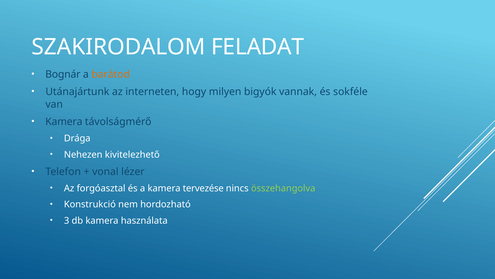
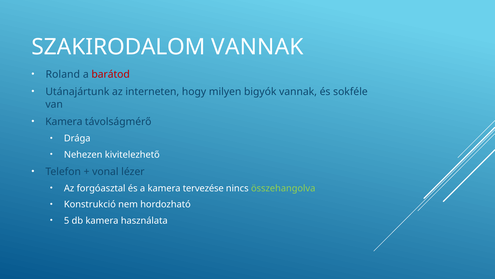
SZAKIRODALOM FELADAT: FELADAT -> VANNAK
Bognár: Bognár -> Roland
barátod colour: orange -> red
3: 3 -> 5
